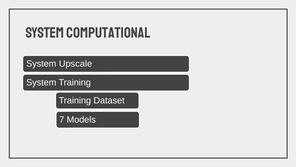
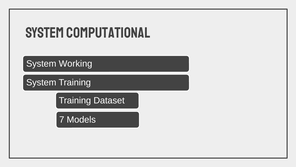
Upscale: Upscale -> Working
